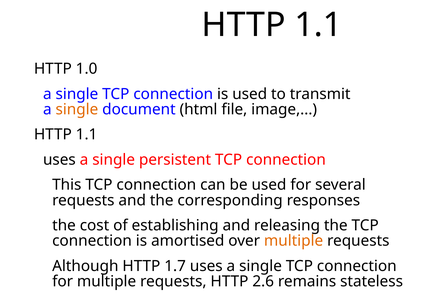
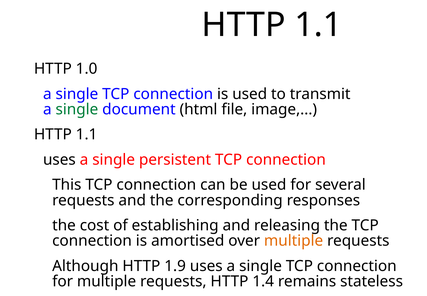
single at (77, 109) colour: orange -> green
1.7: 1.7 -> 1.9
2.6: 2.6 -> 1.4
